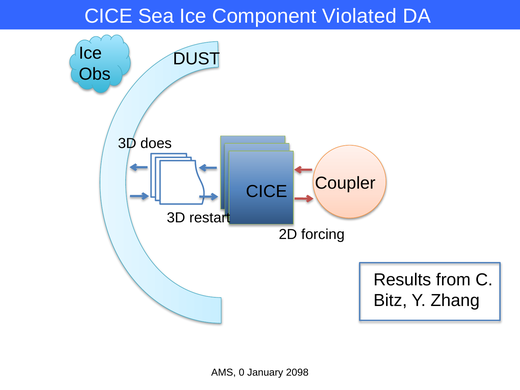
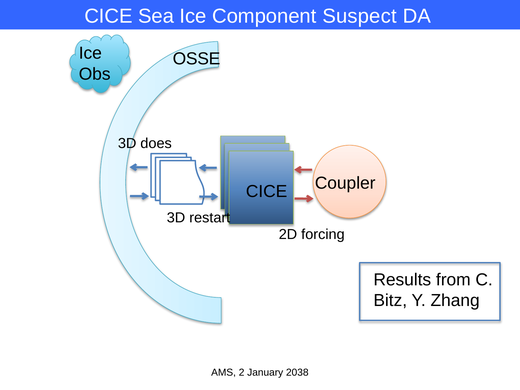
Violated: Violated -> Suspect
DUST: DUST -> OSSE
0: 0 -> 2
2098: 2098 -> 2038
